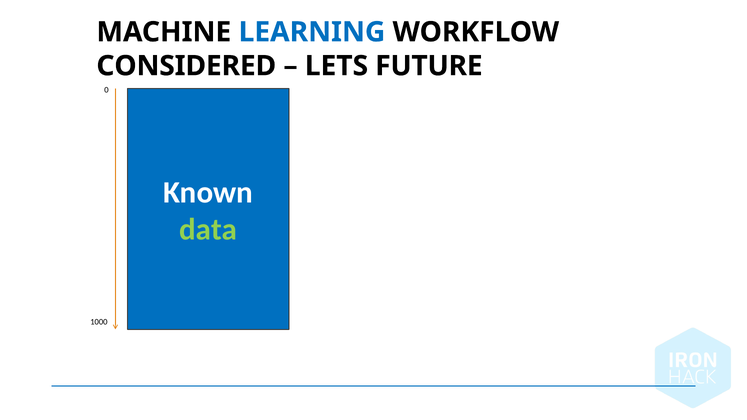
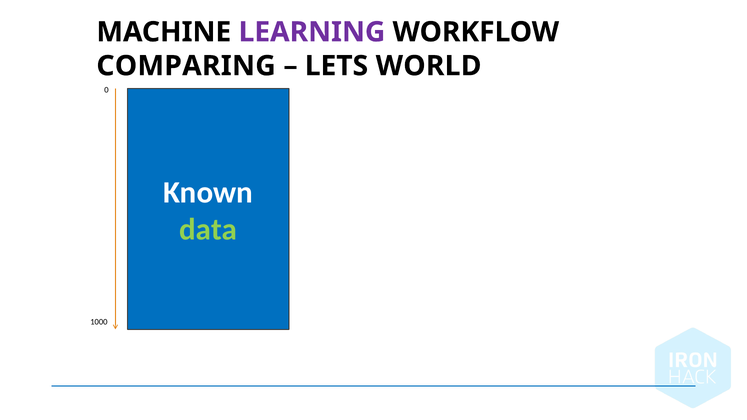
LEARNING colour: blue -> purple
CONSIDERED: CONSIDERED -> COMPARING
FUTURE: FUTURE -> WORLD
